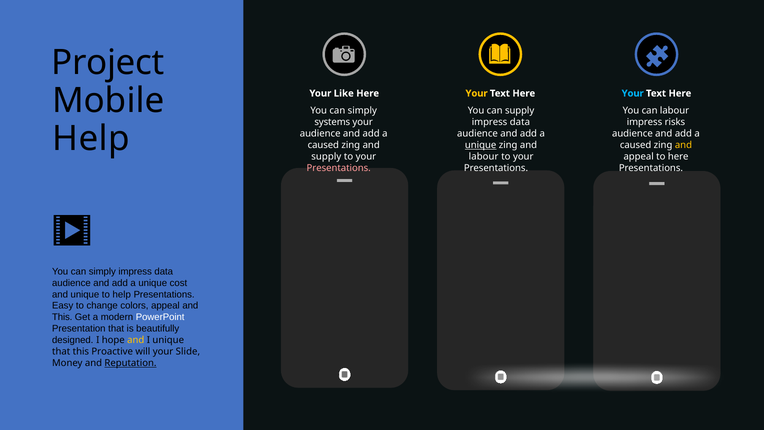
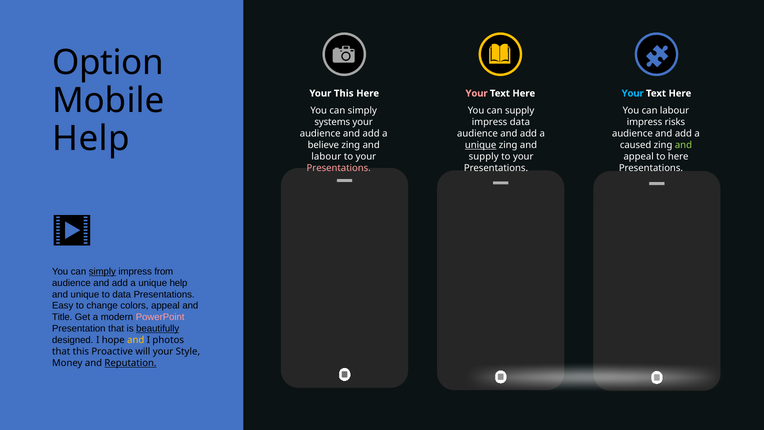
Project: Project -> Option
Your Like: Like -> This
Your at (477, 93) colour: yellow -> pink
caused at (323, 145): caused -> believe
and at (683, 145) colour: yellow -> light green
supply at (326, 157): supply -> labour
labour at (484, 157): labour -> supply
simply at (102, 271) underline: none -> present
data at (164, 271): data -> from
unique cost: cost -> help
to help: help -> data
This at (62, 317): This -> Title
PowerPoint colour: white -> pink
beautifully underline: none -> present
I unique: unique -> photos
Slide: Slide -> Style
